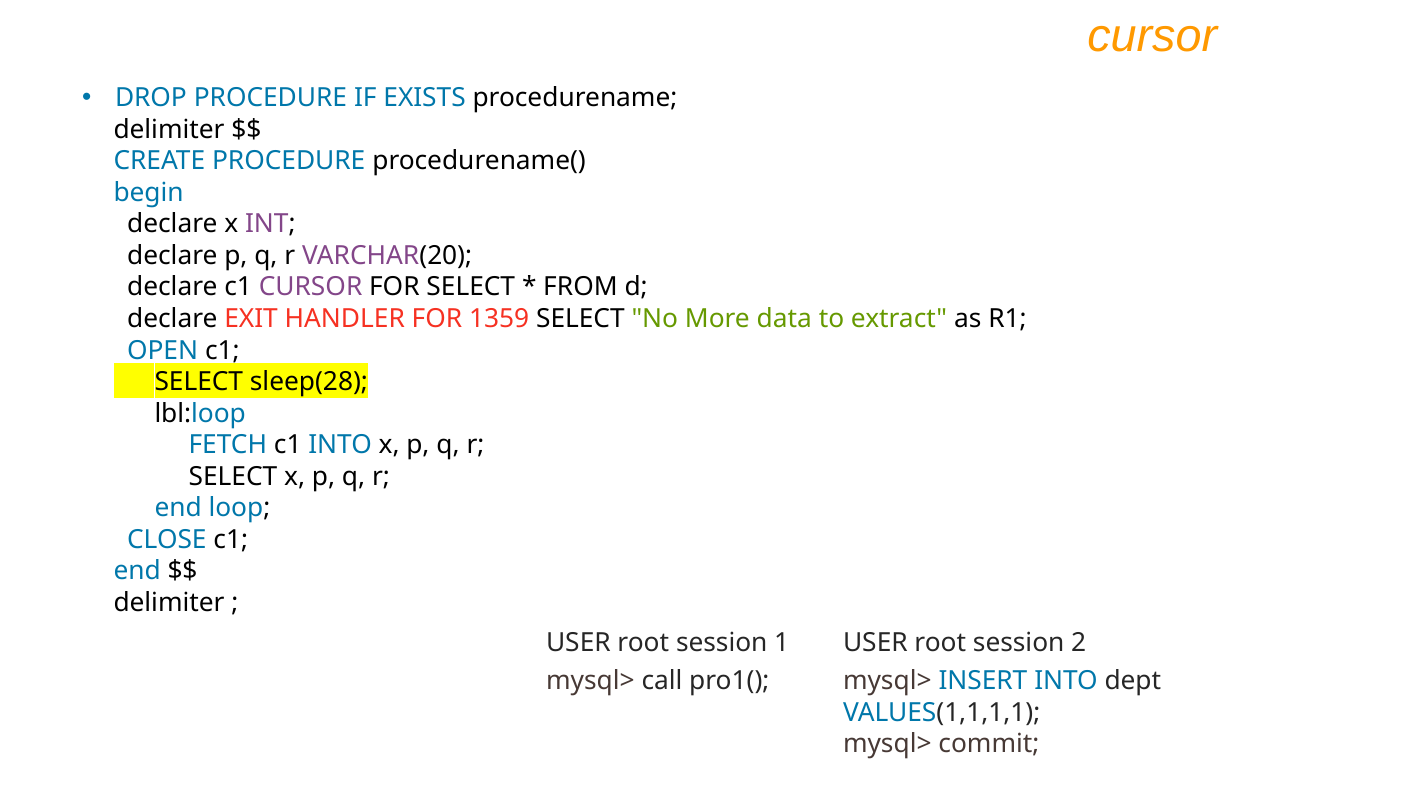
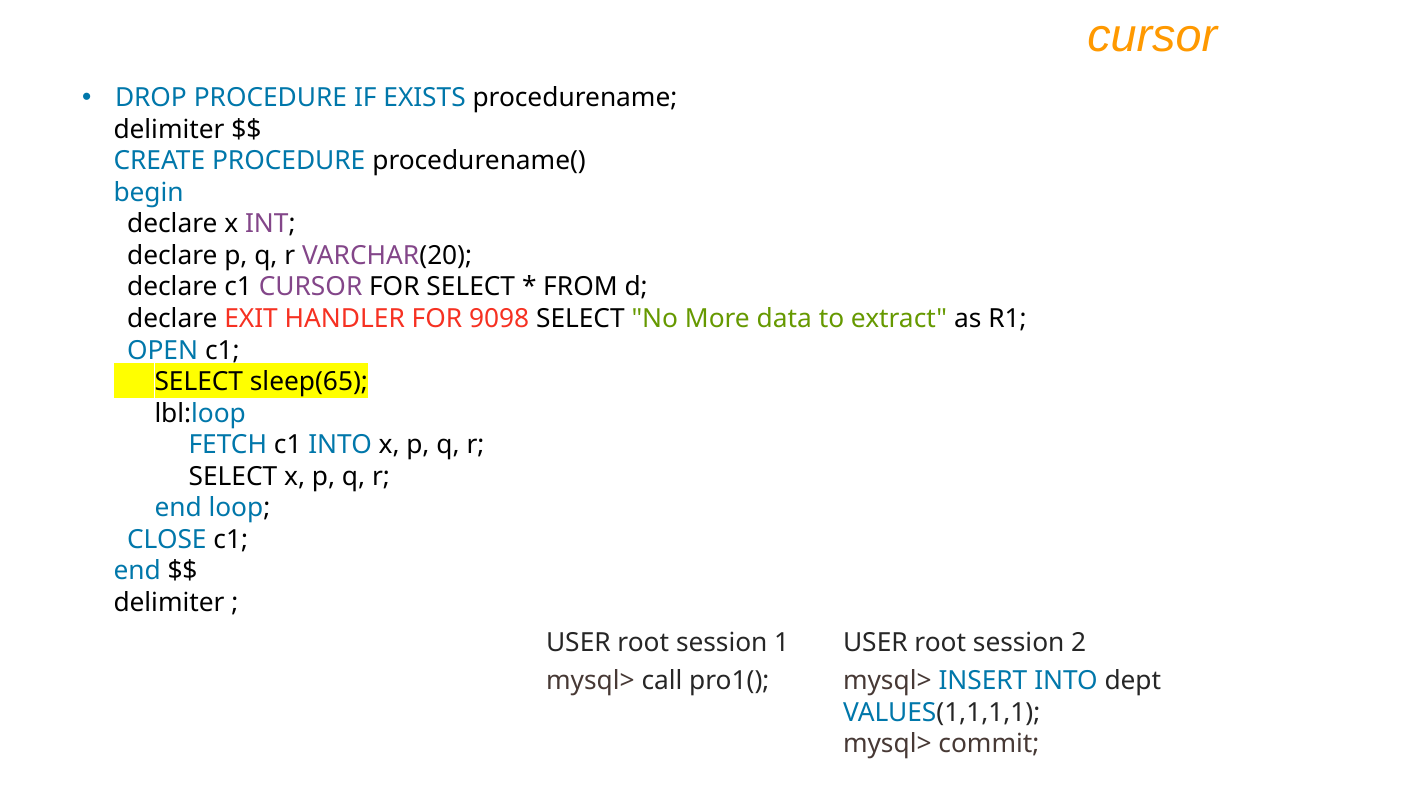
1359: 1359 -> 9098
sleep(28: sleep(28 -> sleep(65
